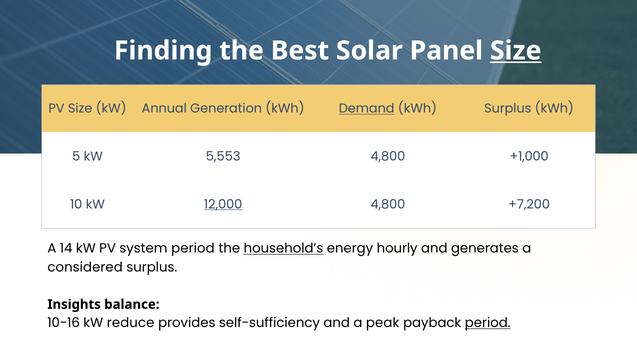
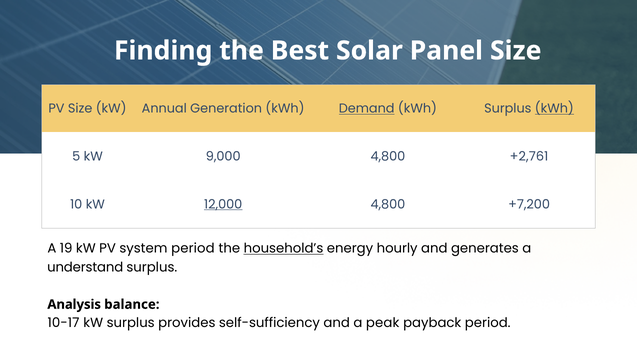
Size at (516, 51) underline: present -> none
kWh at (554, 108) underline: none -> present
5,553: 5,553 -> 9,000
+1,000: +1,000 -> +2,761
14: 14 -> 19
considered: considered -> understand
Insights: Insights -> Analysis
10-16: 10-16 -> 10-17
kW reduce: reduce -> surplus
period at (488, 322) underline: present -> none
